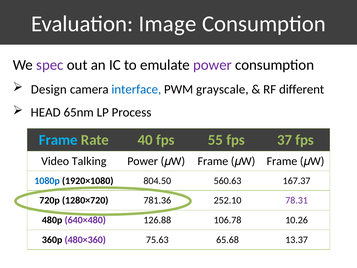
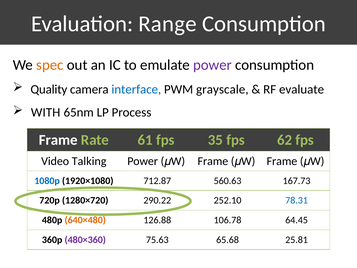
Image: Image -> Range
spec colour: purple -> orange
Design: Design -> Quality
different: different -> evaluate
HEAD: HEAD -> WITH
Frame at (58, 140) colour: light blue -> white
40: 40 -> 61
55: 55 -> 35
37: 37 -> 62
804.50: 804.50 -> 712.87
167.37: 167.37 -> 167.73
781.36: 781.36 -> 290.22
78.31 colour: purple -> blue
640×480 colour: purple -> orange
10.26: 10.26 -> 64.45
13.37: 13.37 -> 25.81
